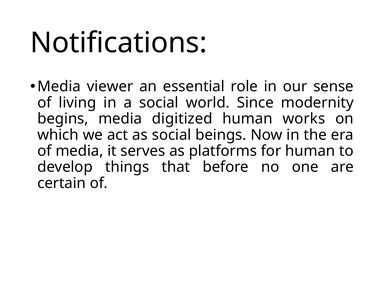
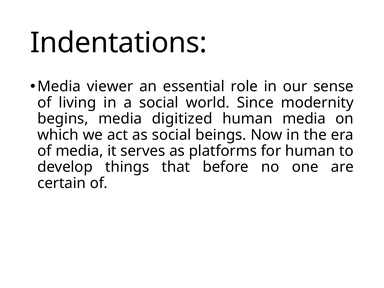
Notifications: Notifications -> Indentations
human works: works -> media
